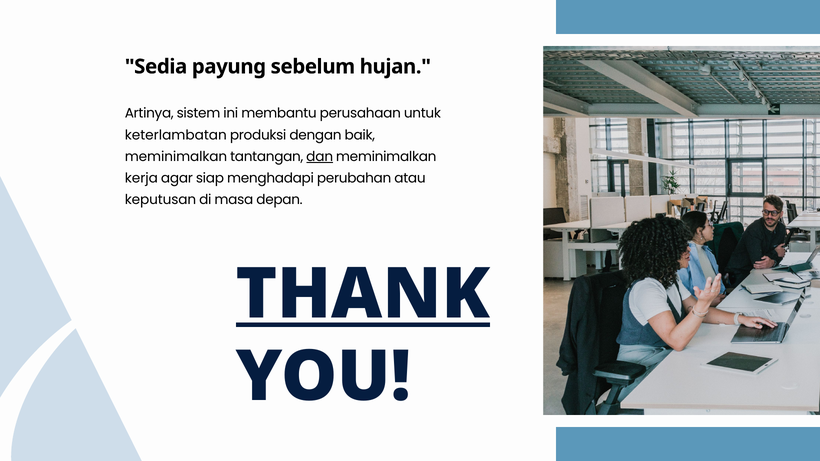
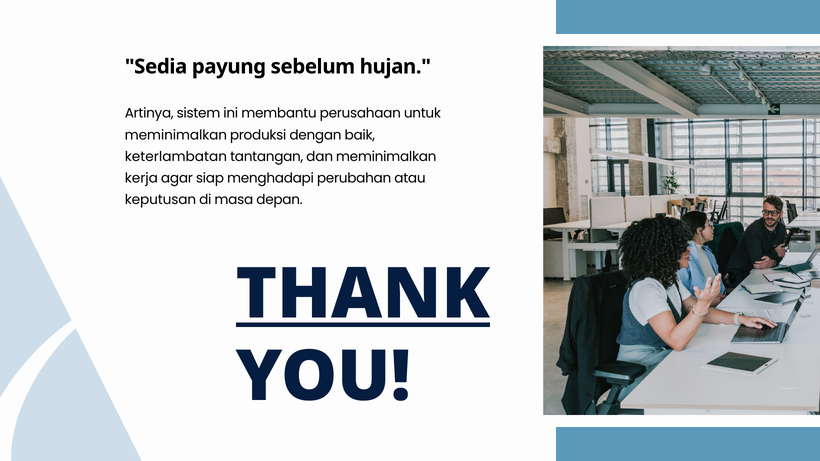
keterlambatan at (176, 135): keterlambatan -> meminimalkan
meminimalkan at (176, 157): meminimalkan -> keterlambatan
dan underline: present -> none
